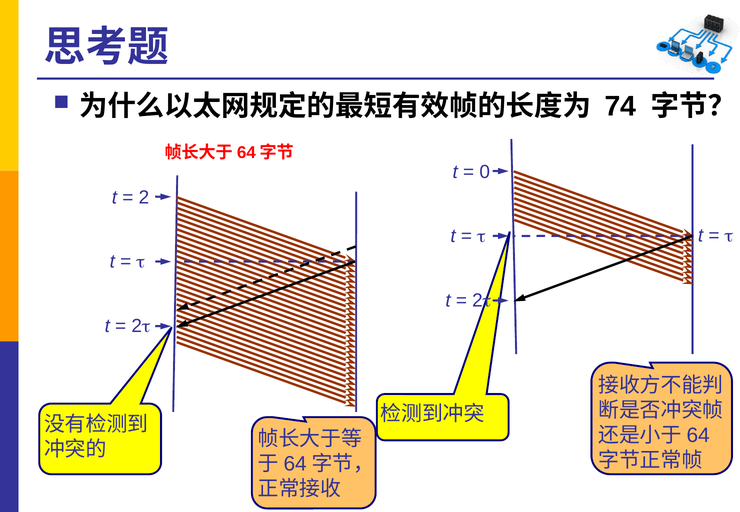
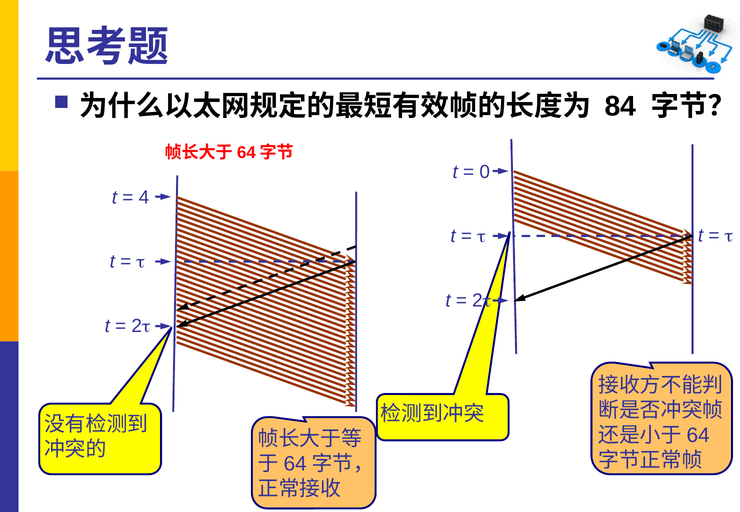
74: 74 -> 84
2 at (144, 198): 2 -> 4
